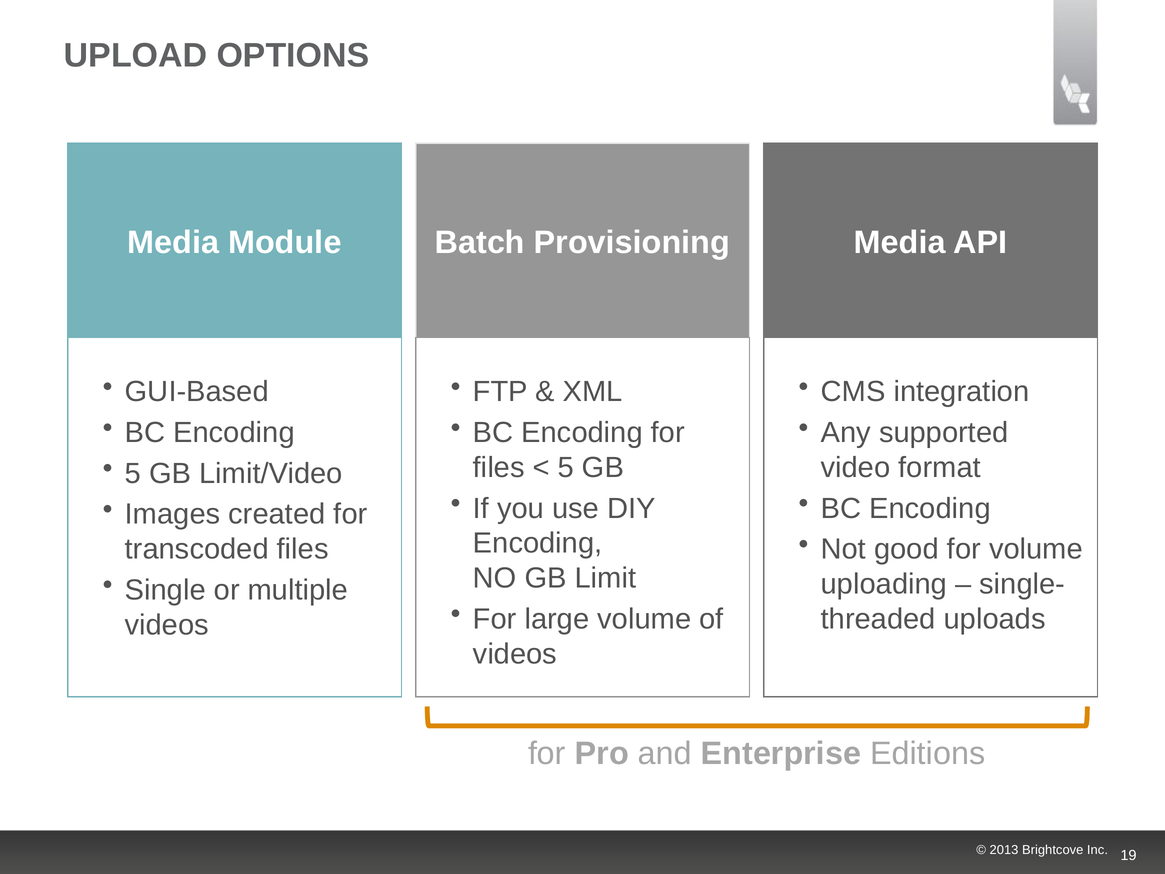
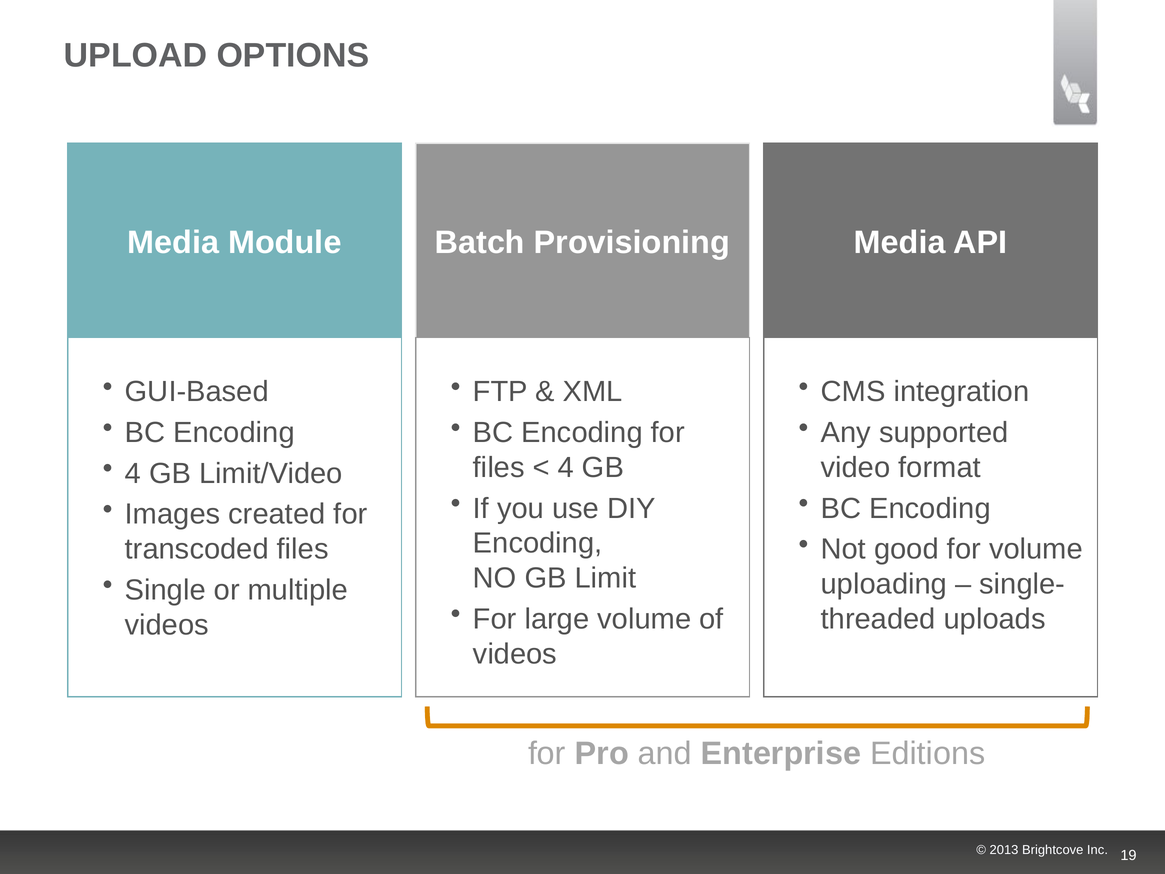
5 at (566, 467): 5 -> 4
5 at (133, 473): 5 -> 4
